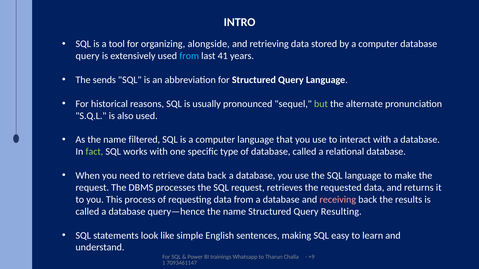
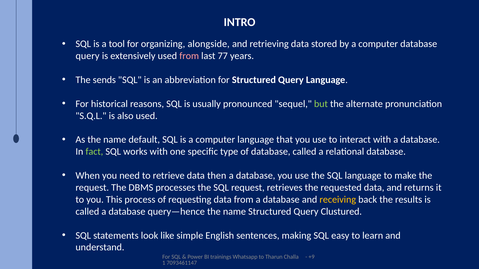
from at (189, 56) colour: light blue -> pink
41: 41 -> 77
filtered: filtered -> default
data back: back -> then
receiving colour: pink -> yellow
Resulting: Resulting -> Clustured
